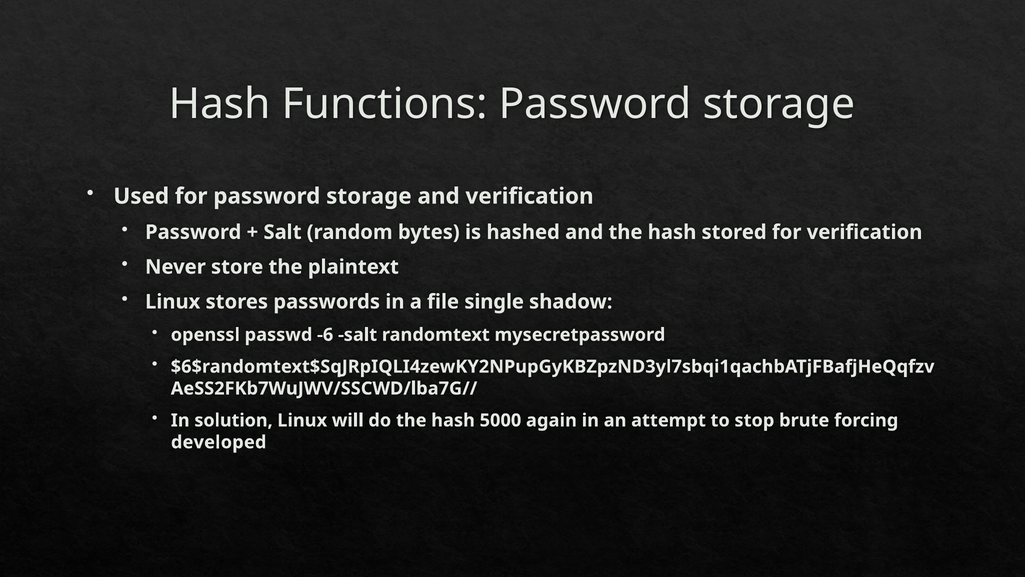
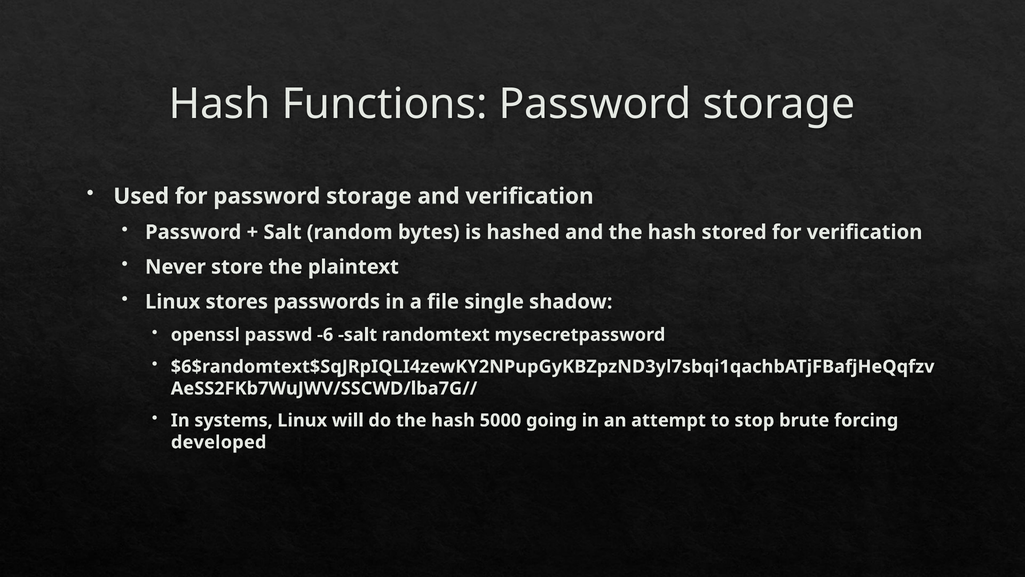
solution: solution -> systems
again: again -> going
